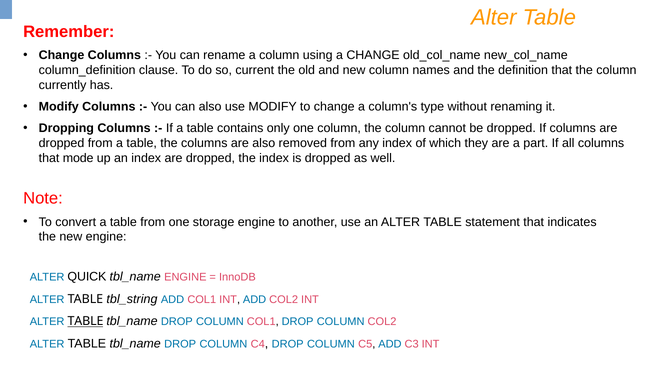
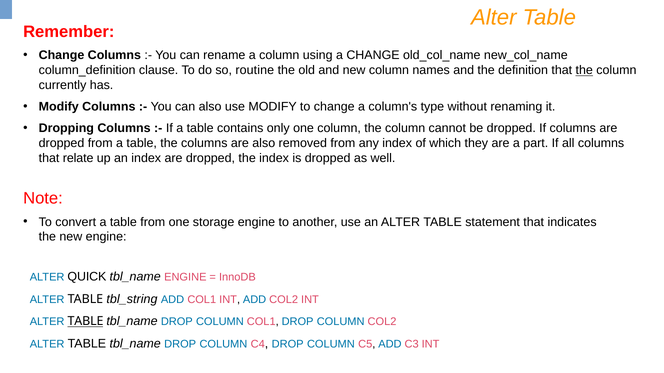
current: current -> routine
the at (584, 70) underline: none -> present
mode: mode -> relate
